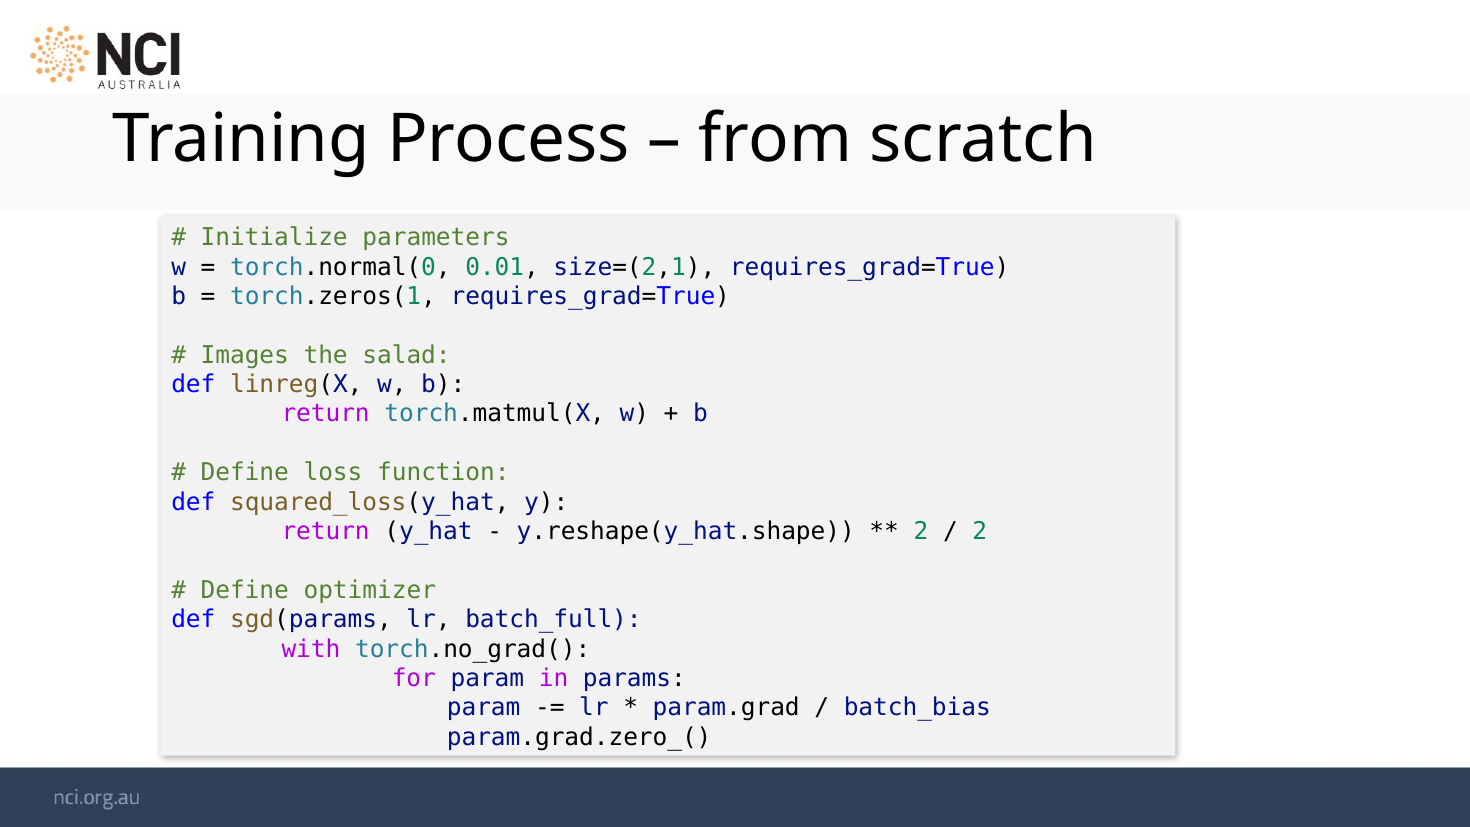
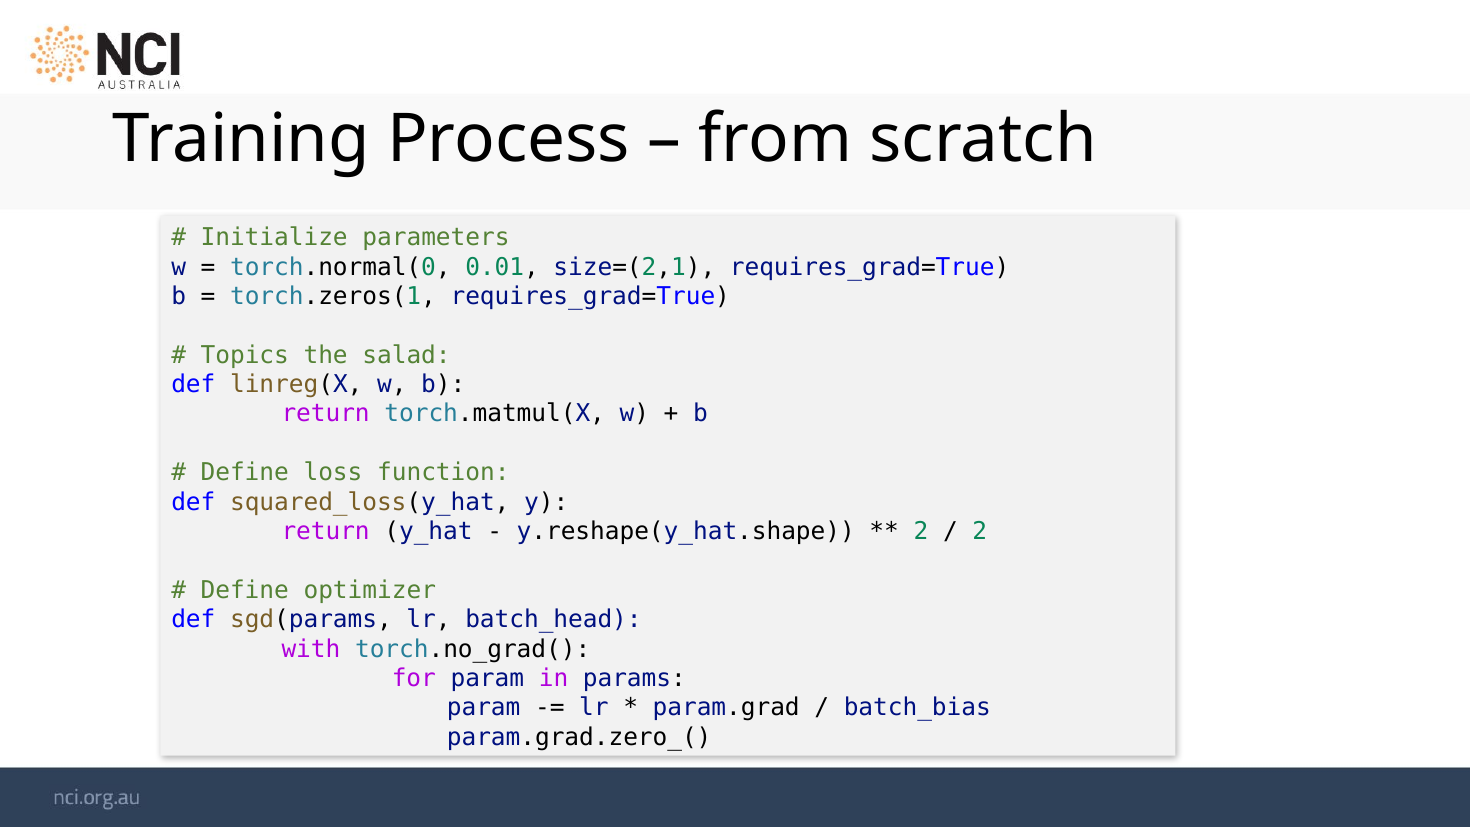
Images: Images -> Topics
batch_full: batch_full -> batch_head
